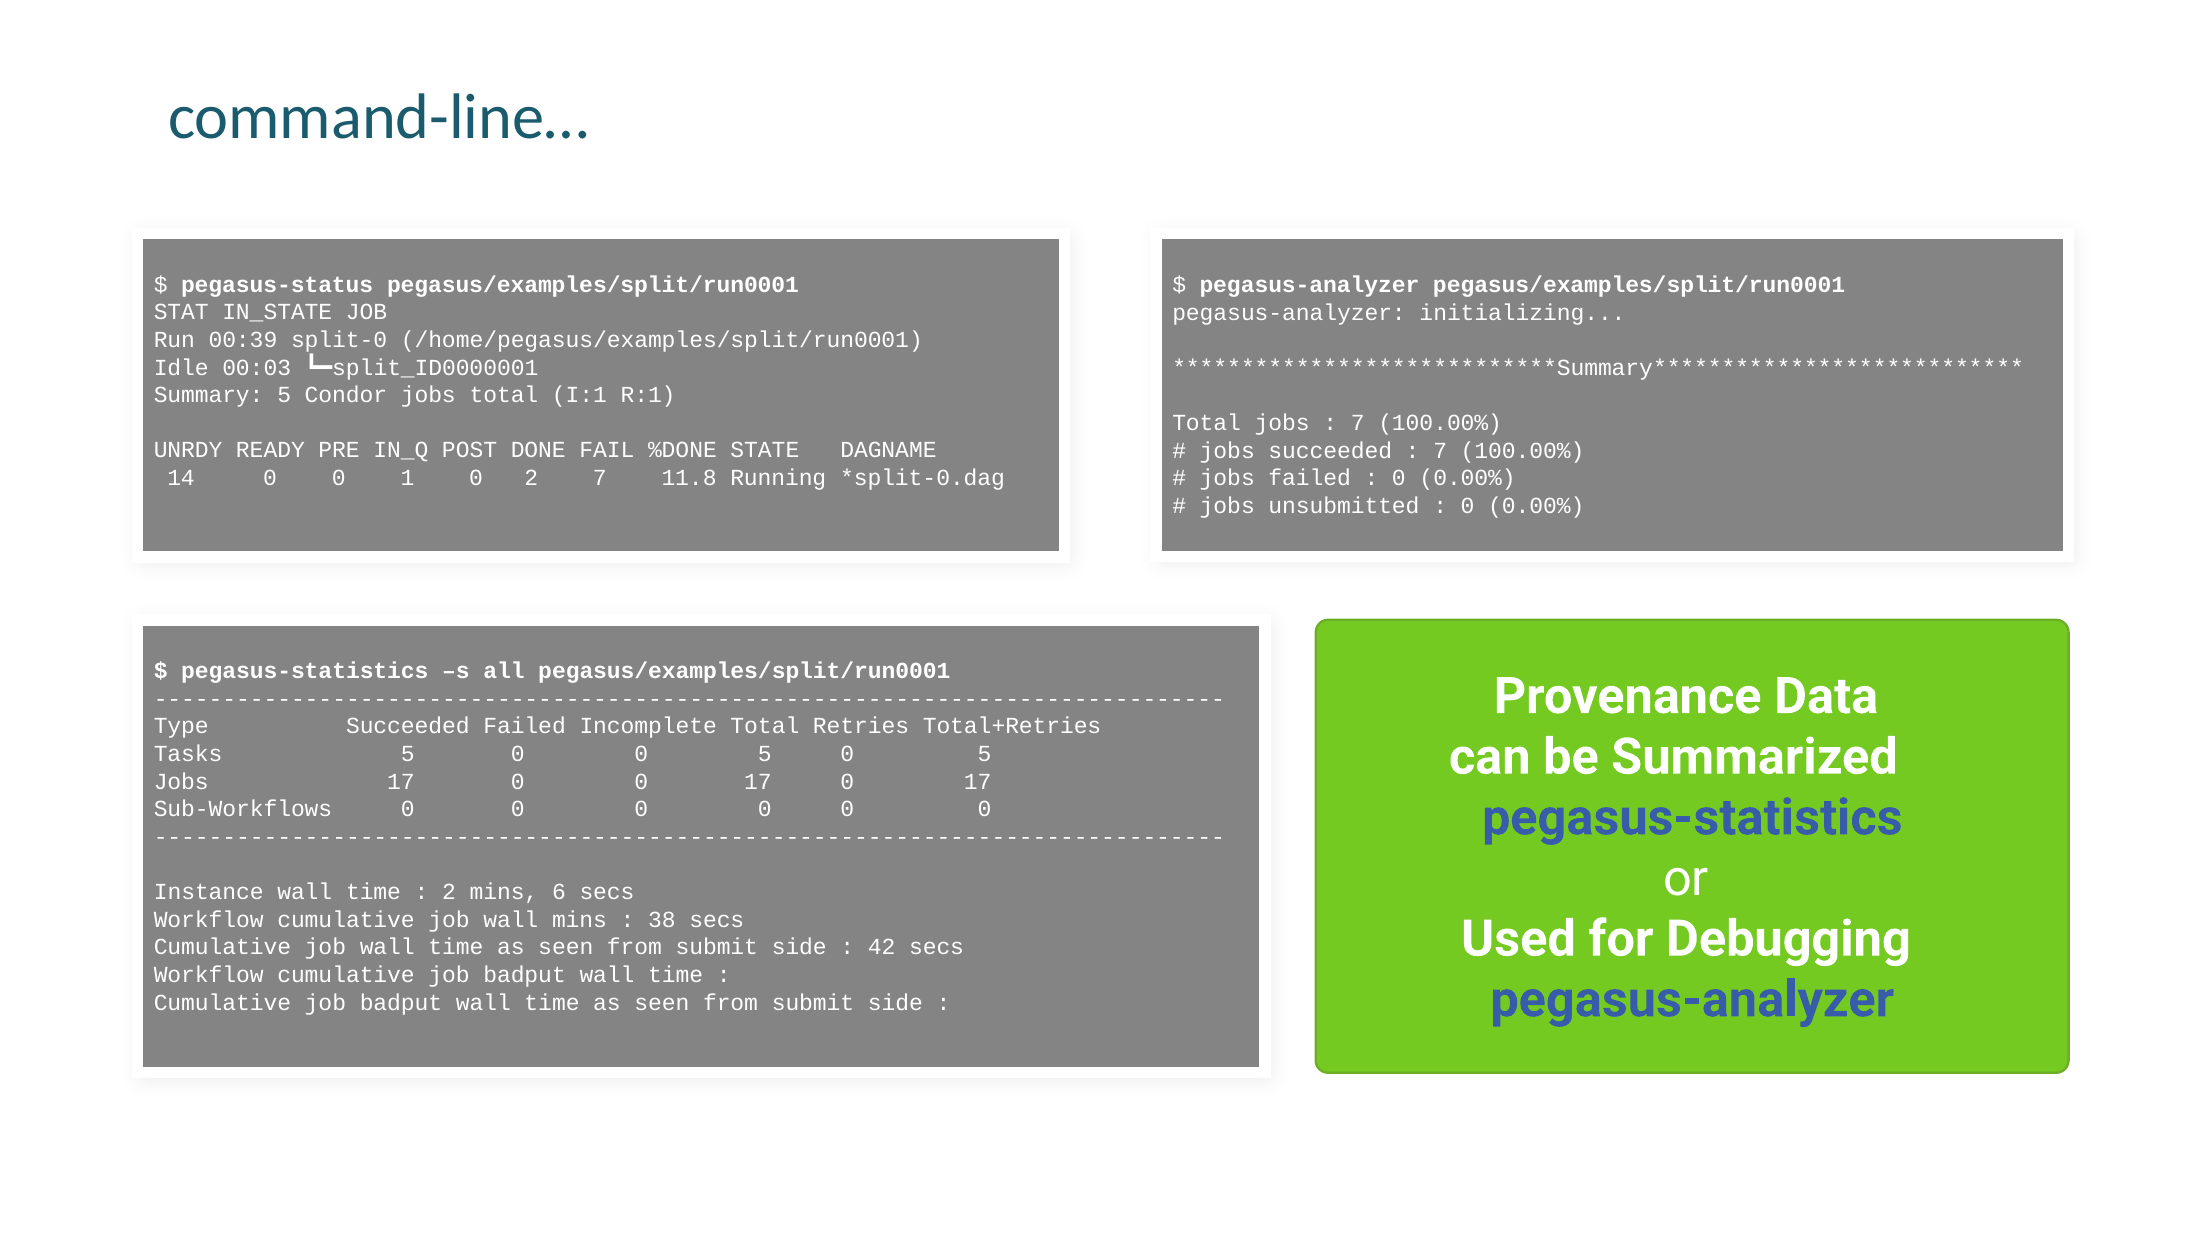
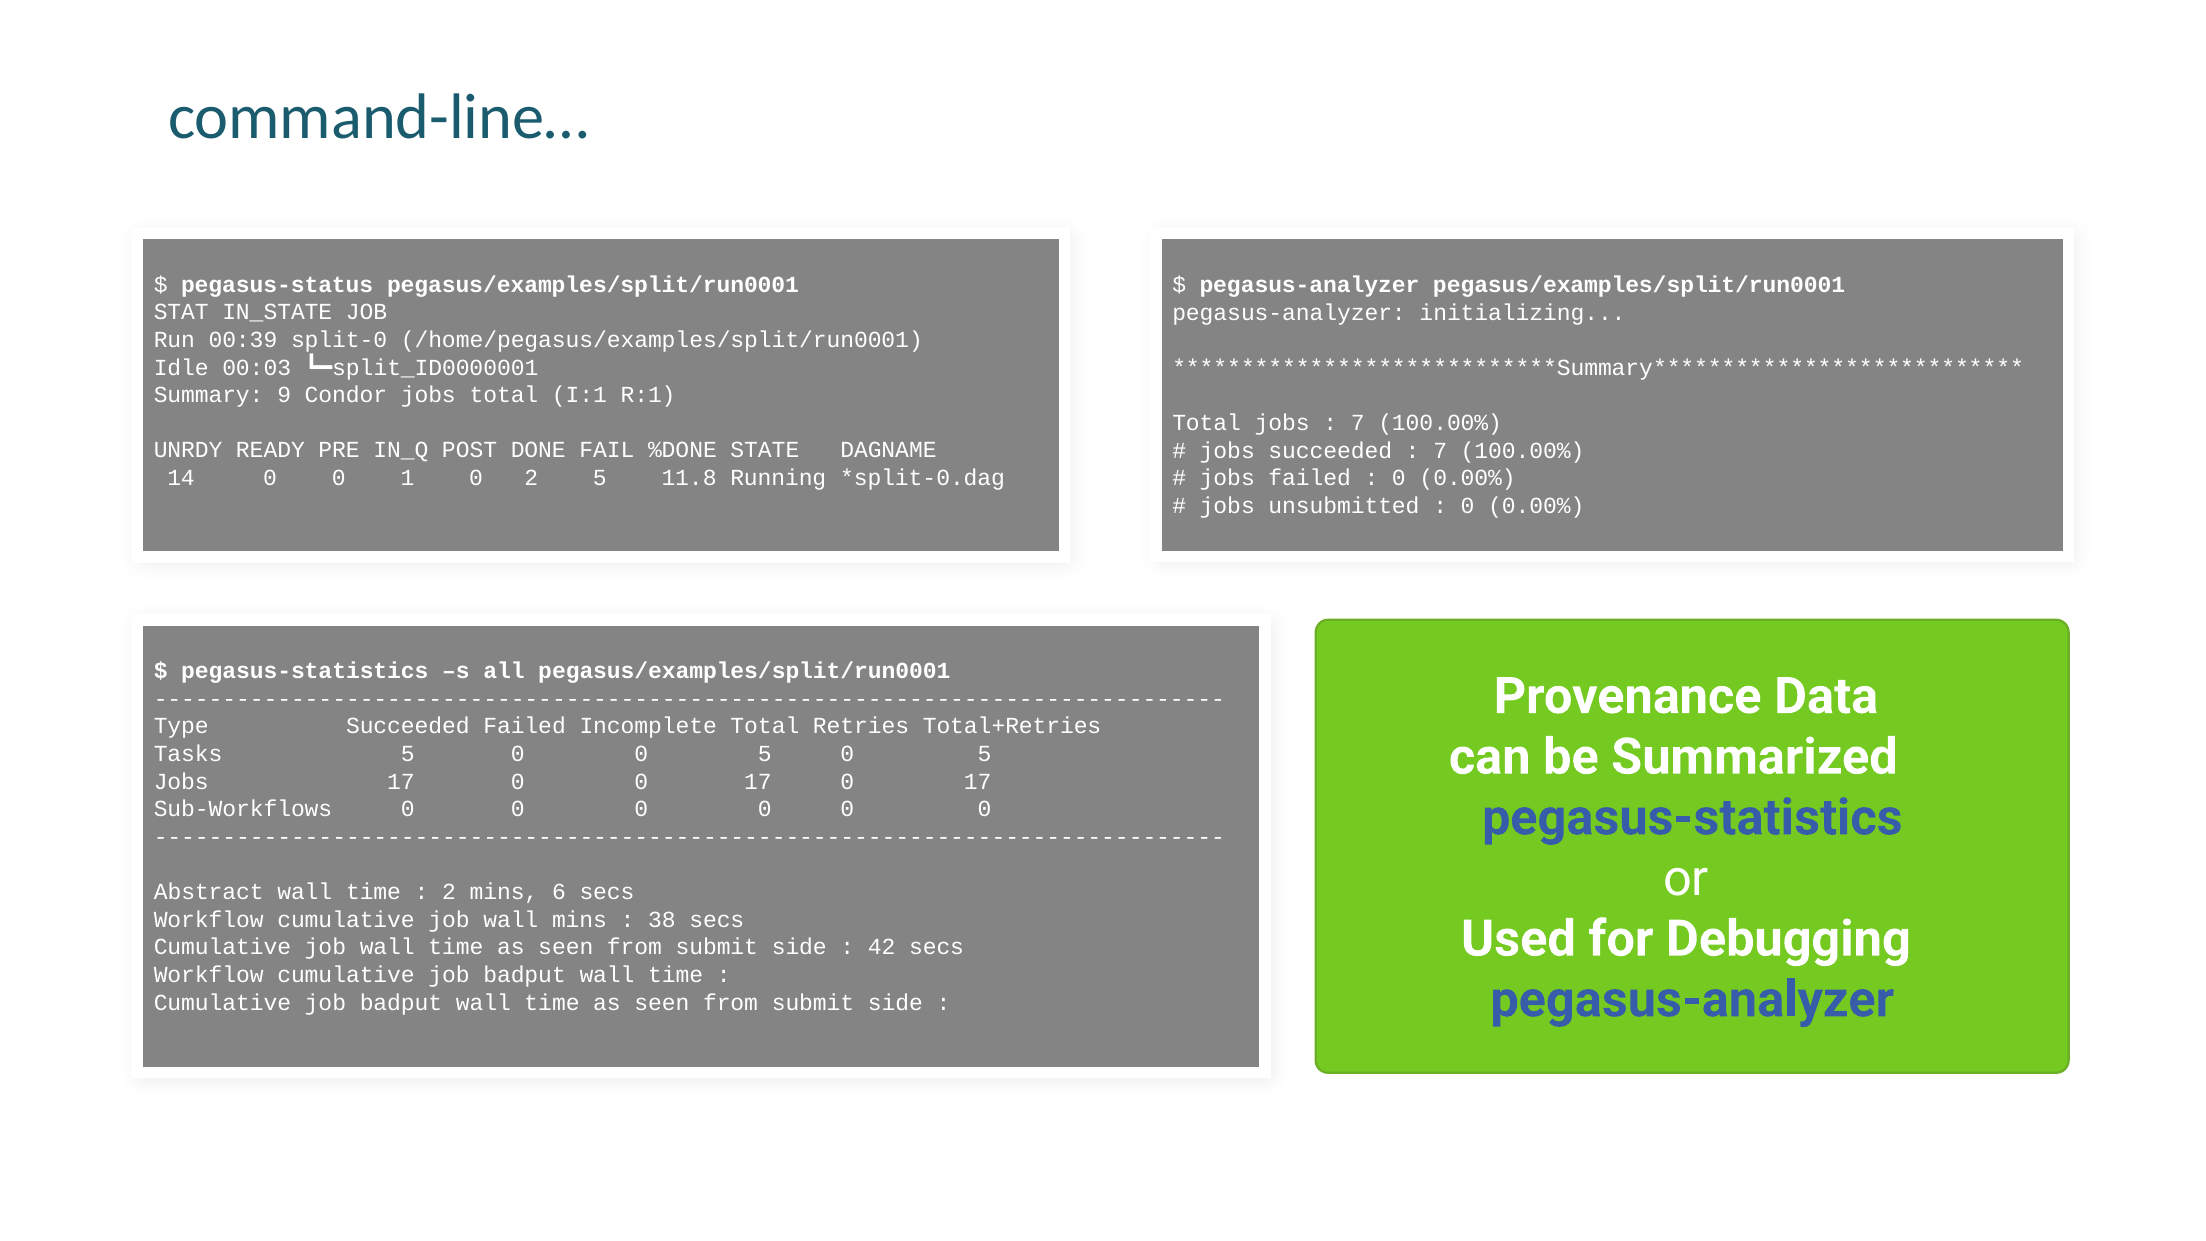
Summary 5: 5 -> 9
2 7: 7 -> 5
Instance: Instance -> Abstract
